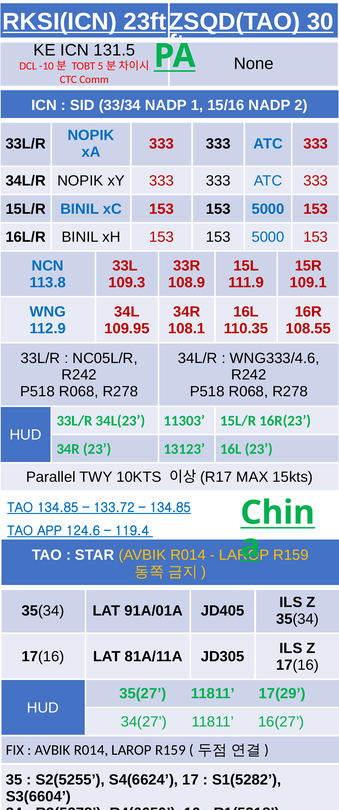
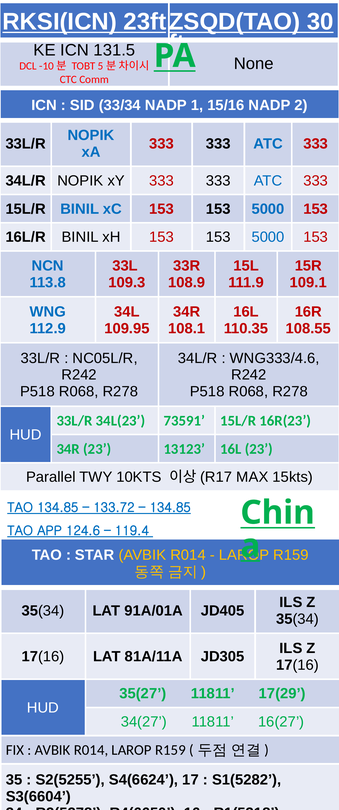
11303: 11303 -> 73591
